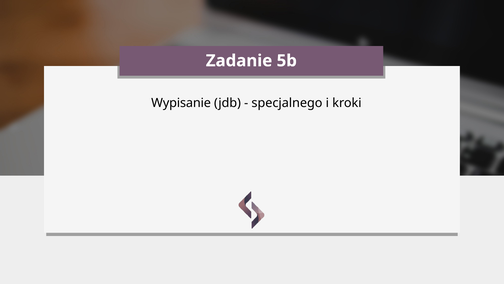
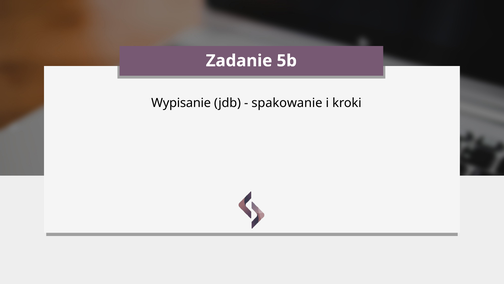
specjalnego: specjalnego -> spakowanie
